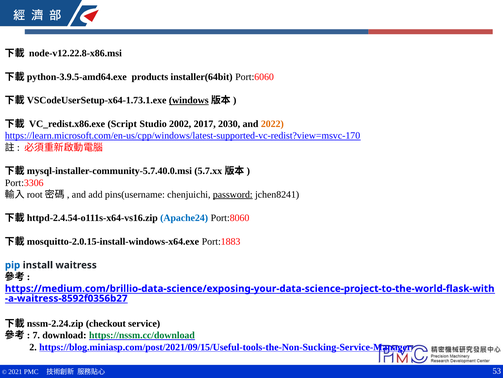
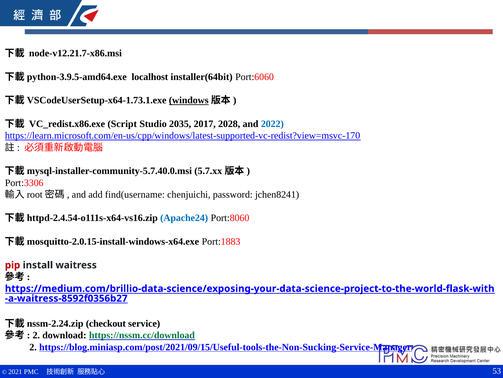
node-v12.22.8-x86.msi: node-v12.22.8-x86.msi -> node-v12.21.7-x86.msi
products: products -> localhost
2002: 2002 -> 2035
2030: 2030 -> 2028
2022 colour: orange -> blue
pins(username: pins(username -> find(username
password underline: present -> none
pip colour: blue -> red
7 at (36, 335): 7 -> 2
